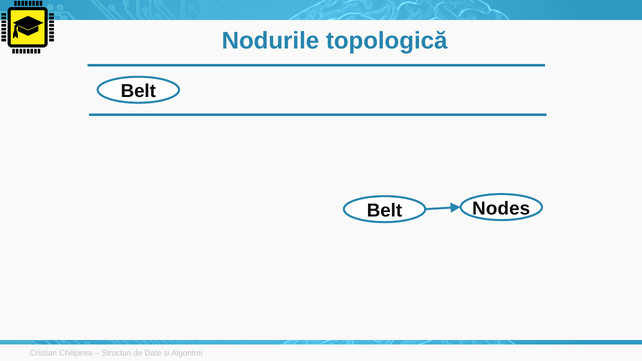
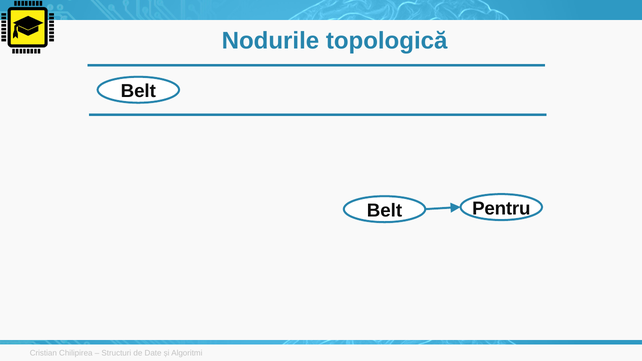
Nodes: Nodes -> Pentru
